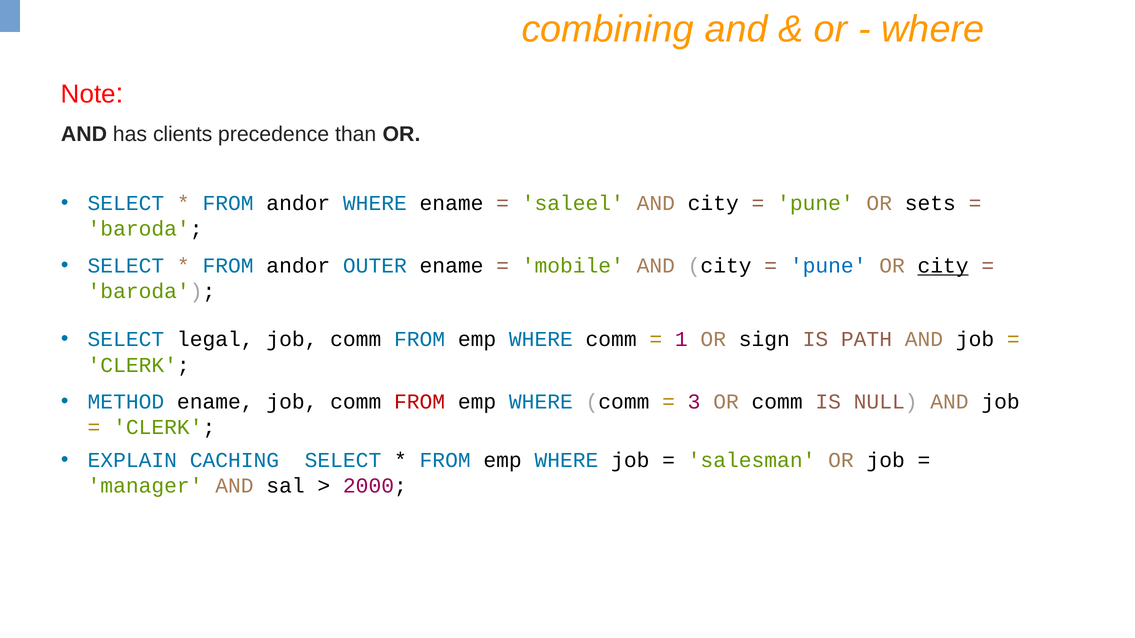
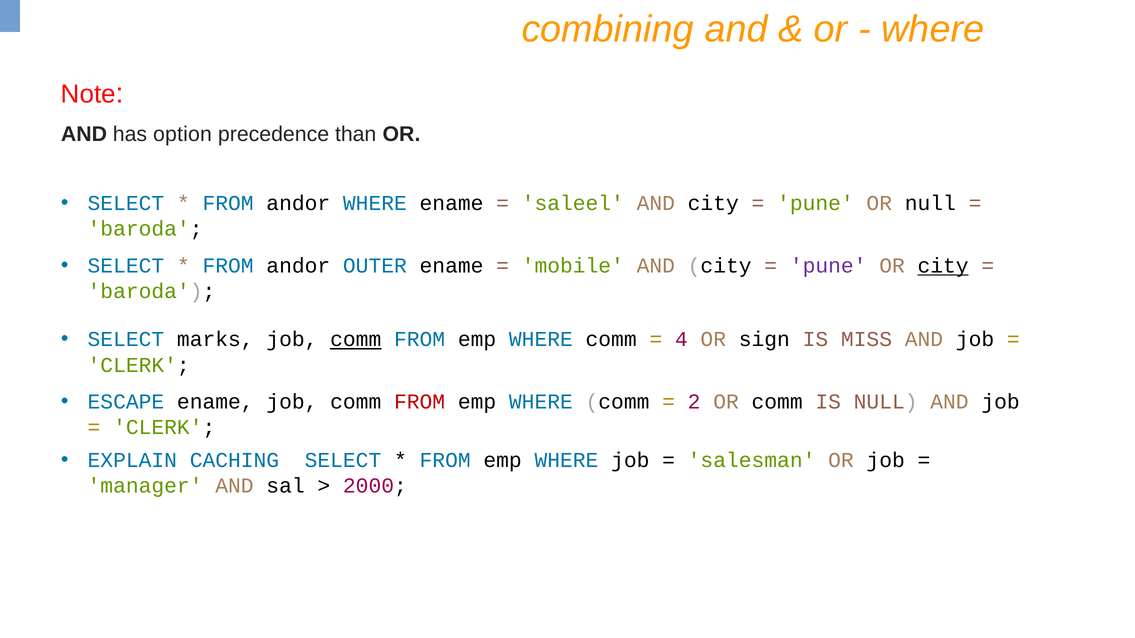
clients: clients -> option
OR sets: sets -> null
pune at (828, 266) colour: blue -> purple
legal: legal -> marks
comm at (356, 340) underline: none -> present
1: 1 -> 4
PATH: PATH -> MISS
METHOD: METHOD -> ESCAPE
3: 3 -> 2
